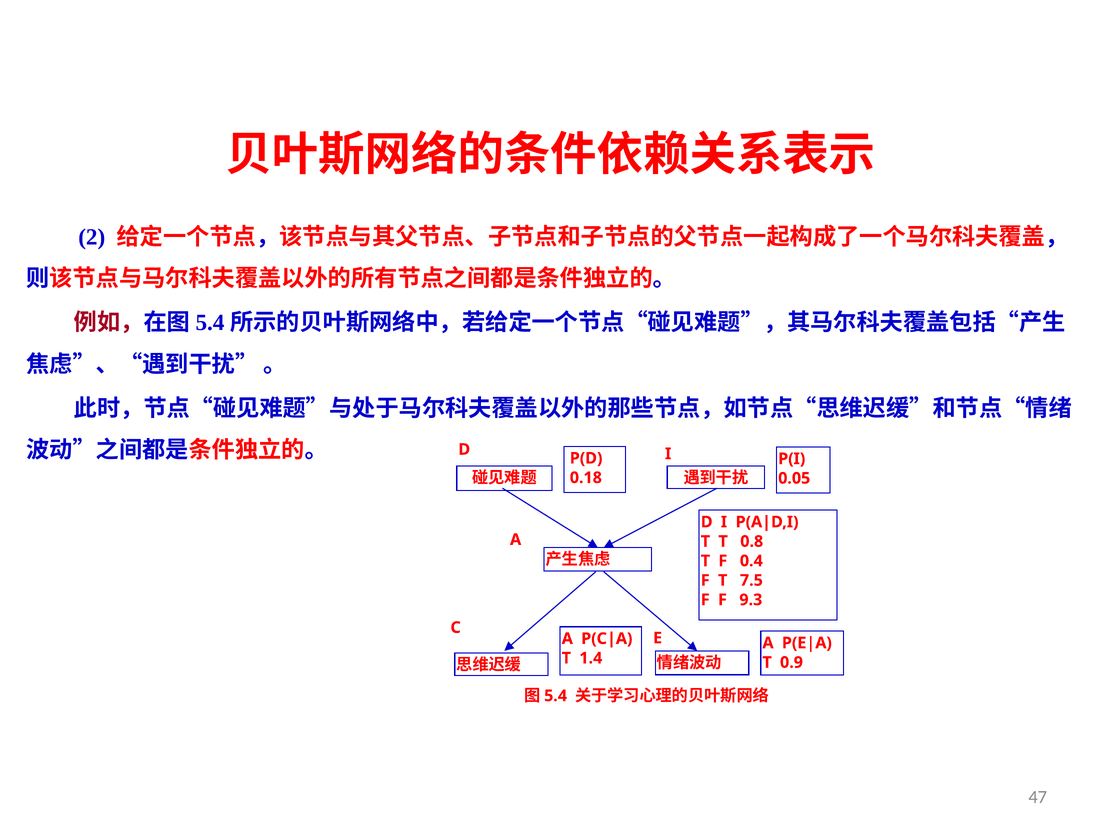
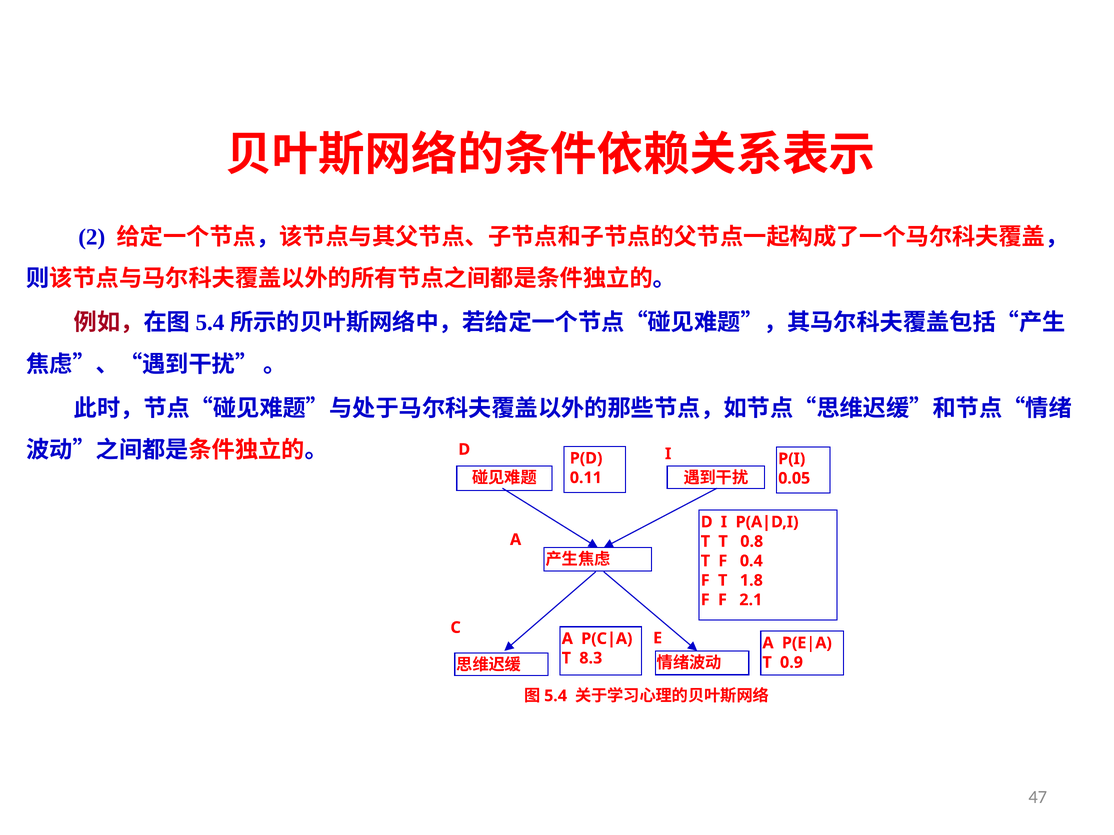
0.18: 0.18 -> 0.11
7.5: 7.5 -> 1.8
9.3: 9.3 -> 2.1
1.4: 1.4 -> 8.3
